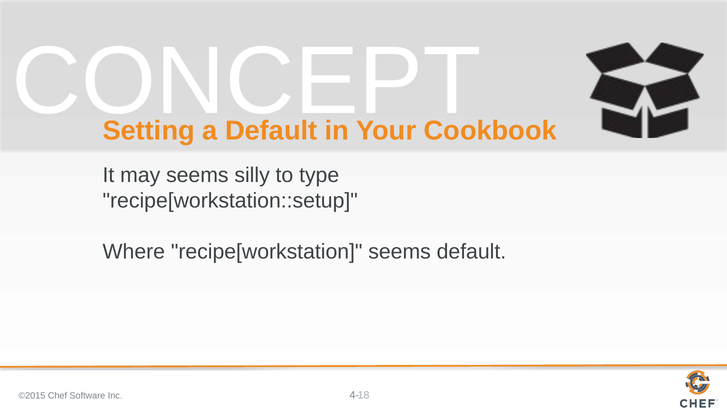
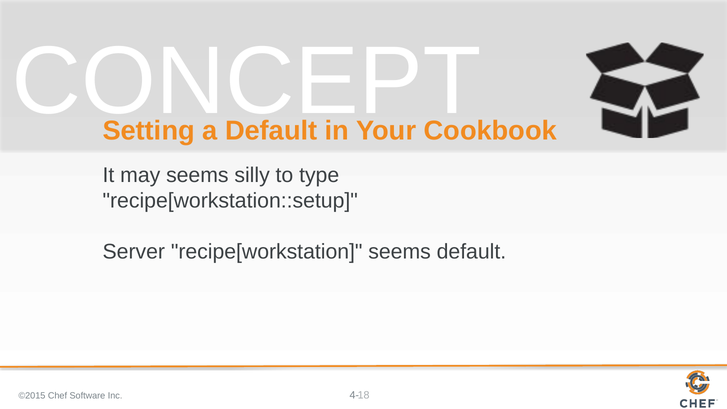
Where: Where -> Server
